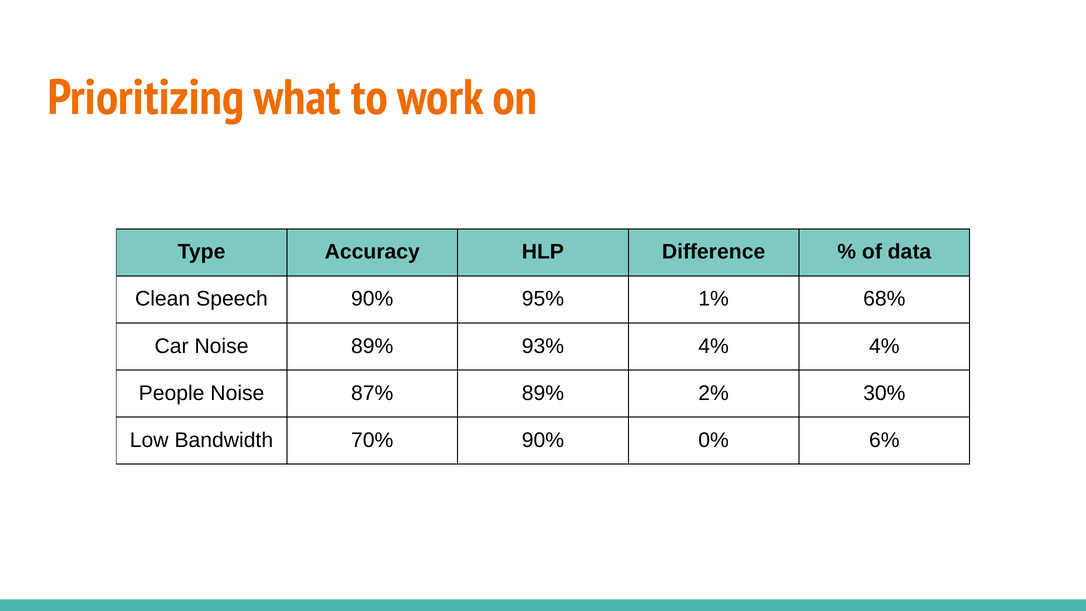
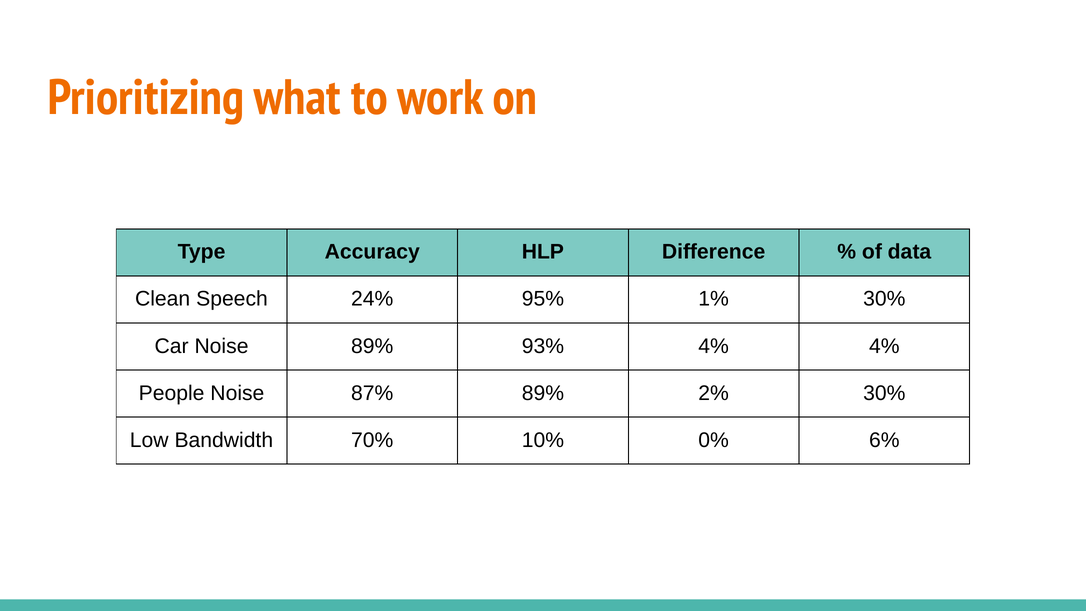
Speech 90%: 90% -> 24%
1% 68%: 68% -> 30%
70% 90%: 90% -> 10%
